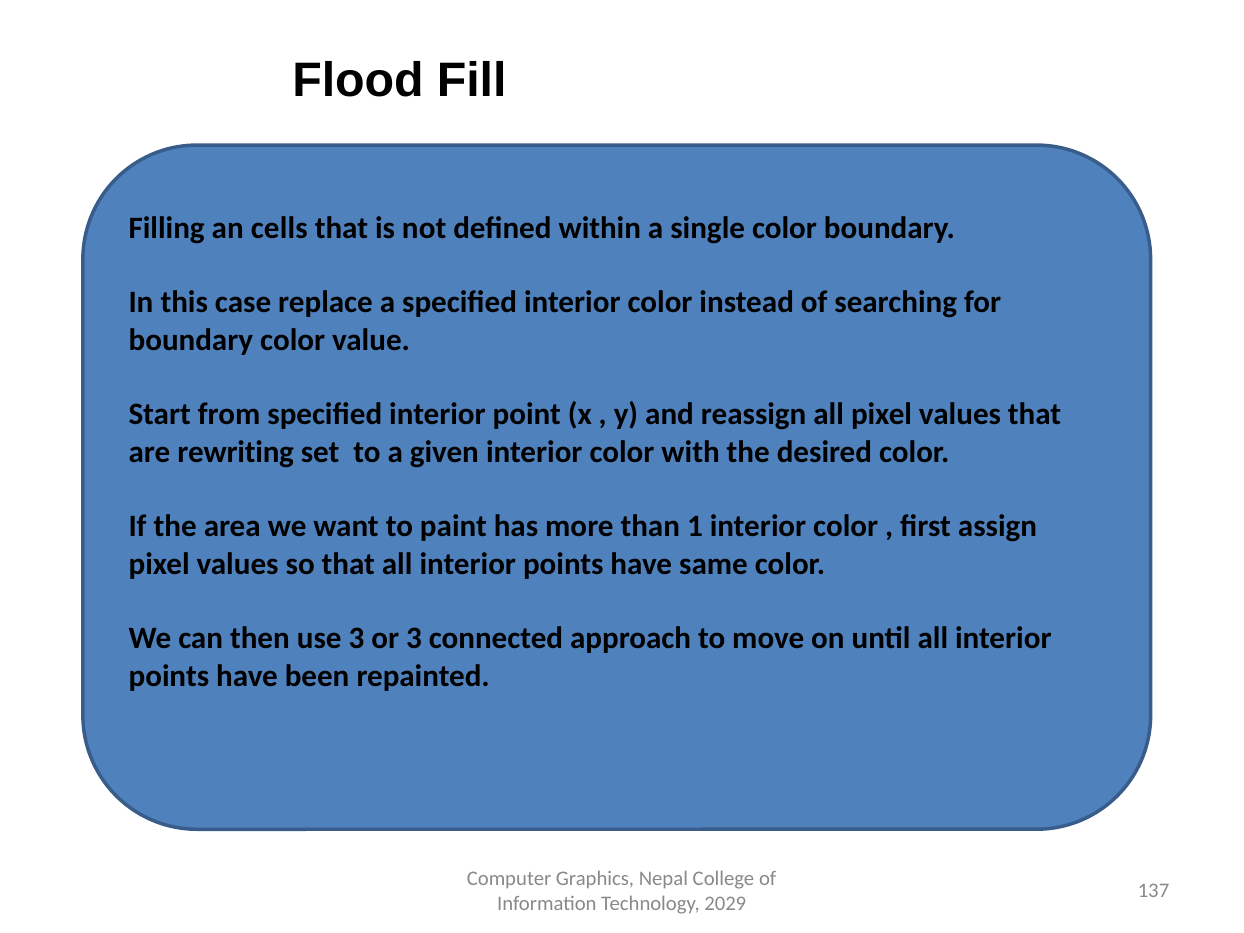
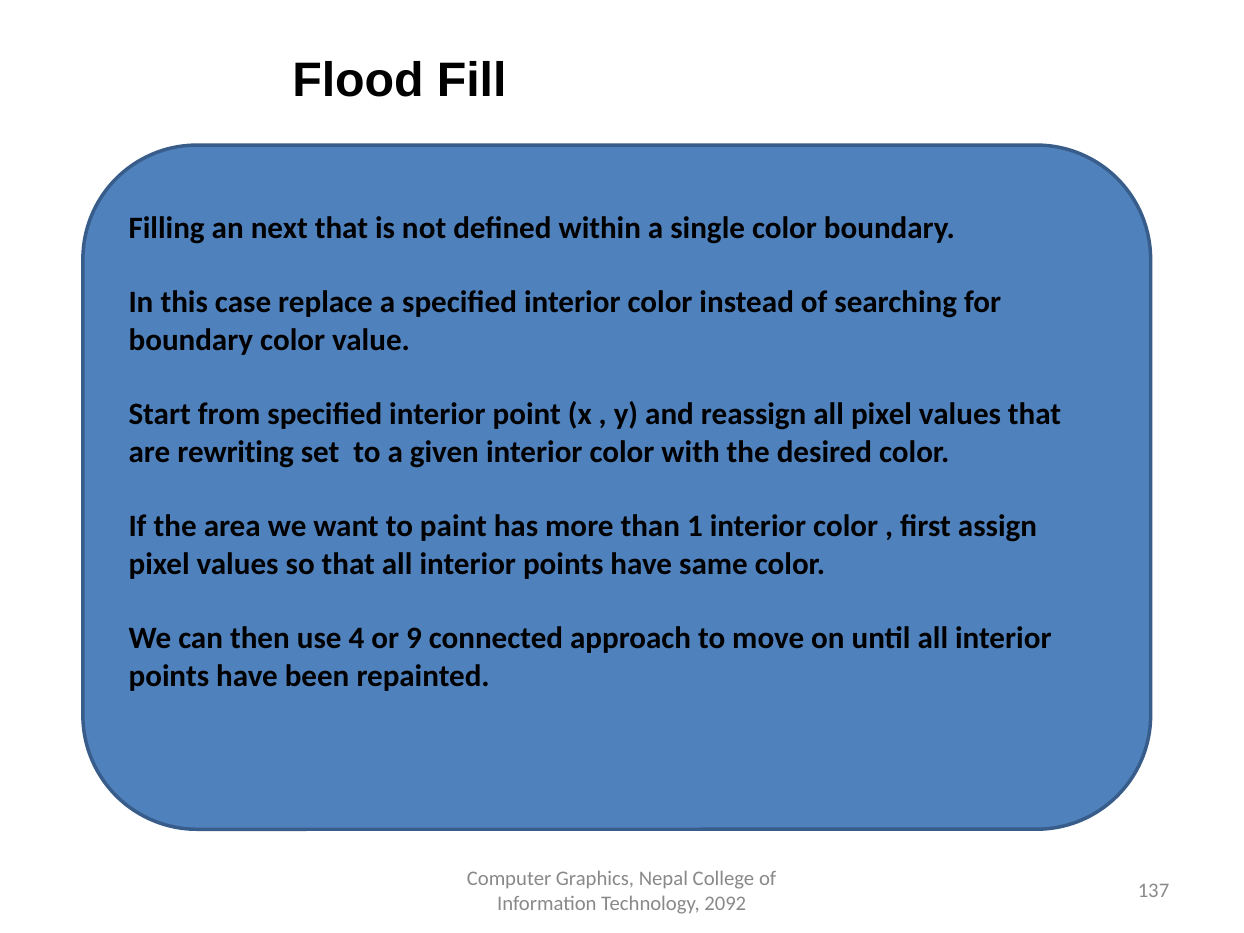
cells: cells -> next
use 3: 3 -> 4
or 3: 3 -> 9
2029: 2029 -> 2092
